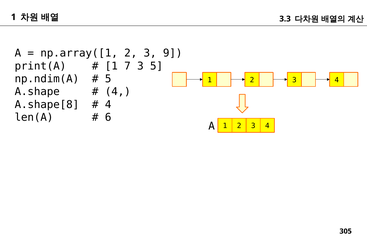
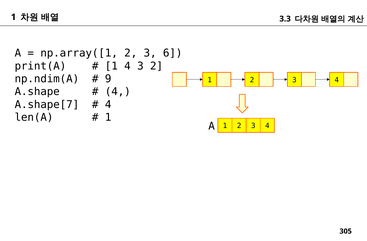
9: 9 -> 6
1 7: 7 -> 4
3 5: 5 -> 2
5 at (108, 79): 5 -> 9
A.shape[8: A.shape[8 -> A.shape[7
6 at (108, 117): 6 -> 1
